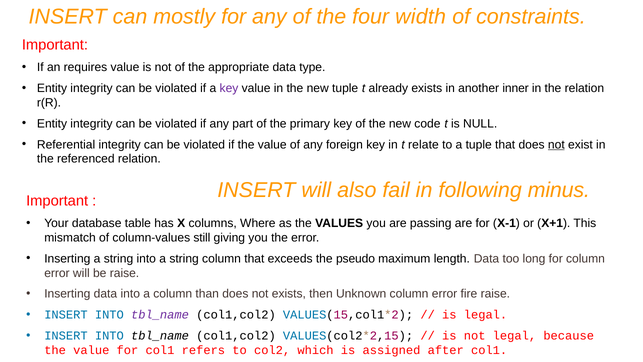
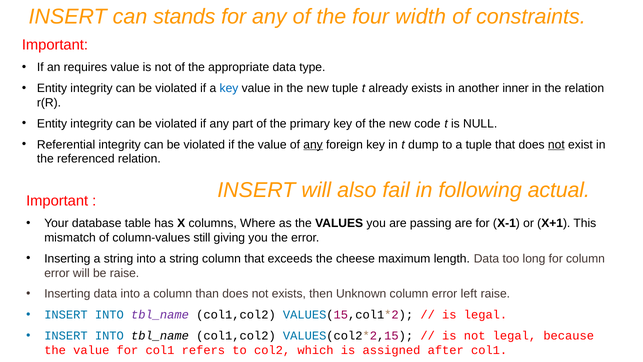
mostly: mostly -> stands
key at (229, 88) colour: purple -> blue
any at (313, 144) underline: none -> present
relate: relate -> dump
minus: minus -> actual
pseudo: pseudo -> cheese
fire: fire -> left
